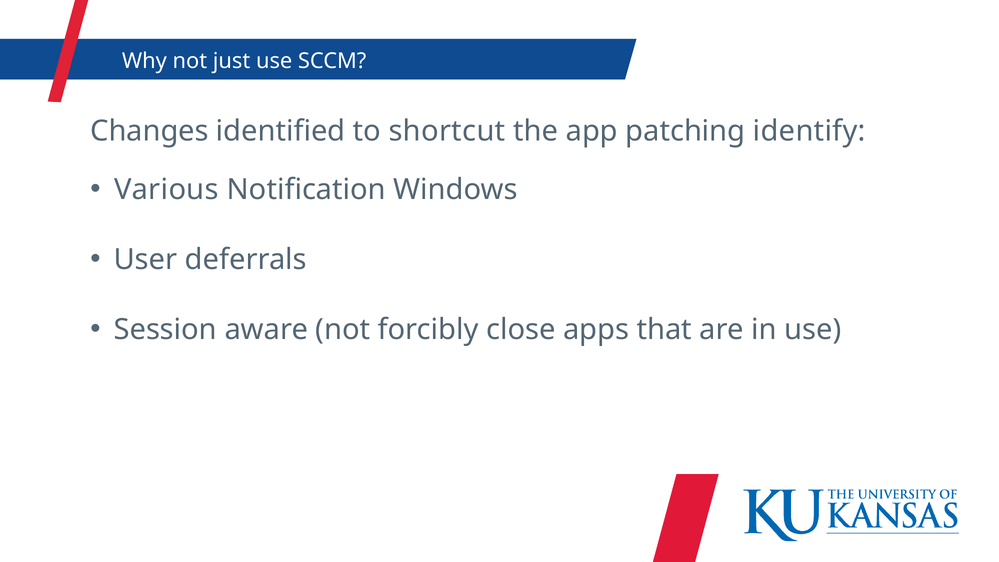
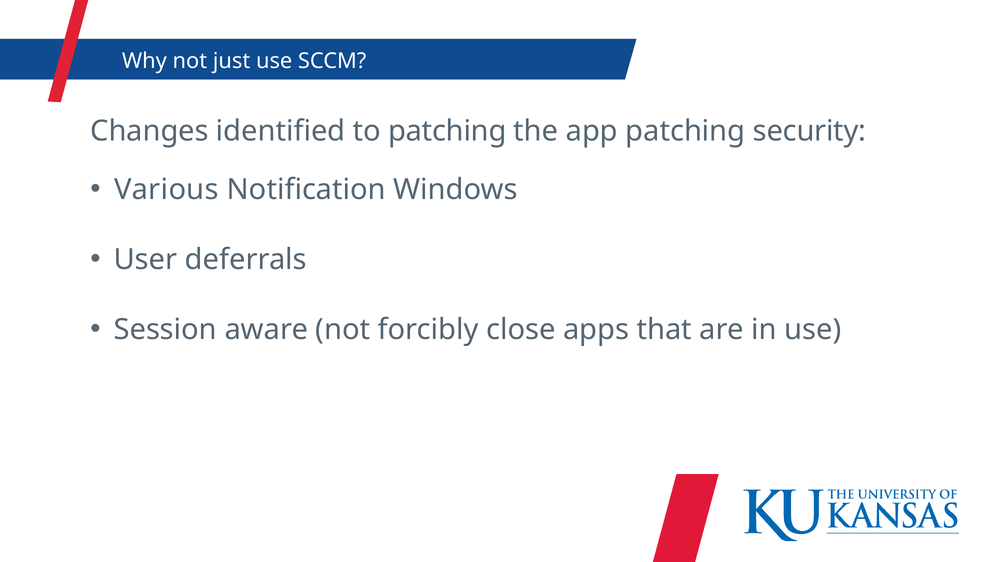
to shortcut: shortcut -> patching
identify: identify -> security
